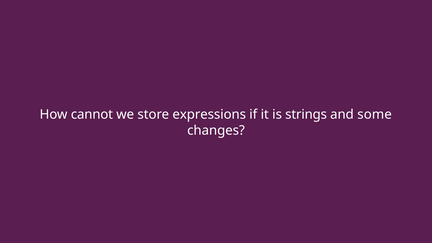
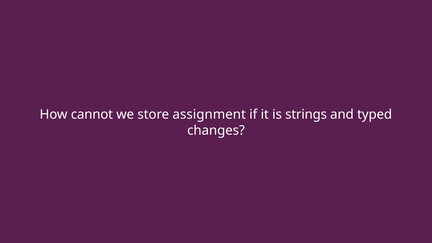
expressions: expressions -> assignment
some: some -> typed
